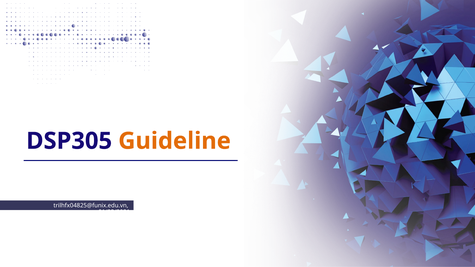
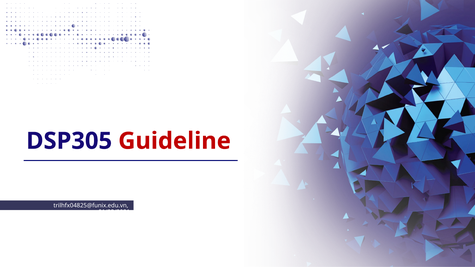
Guideline colour: orange -> red
